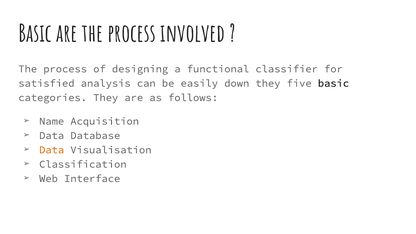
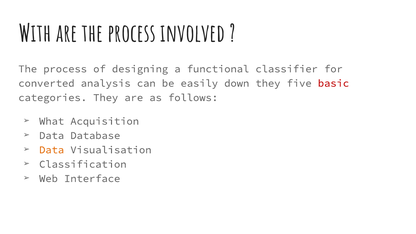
Basic at (35, 34): Basic -> With
satisfied: satisfied -> converted
basic at (333, 83) colour: black -> red
Name: Name -> What
